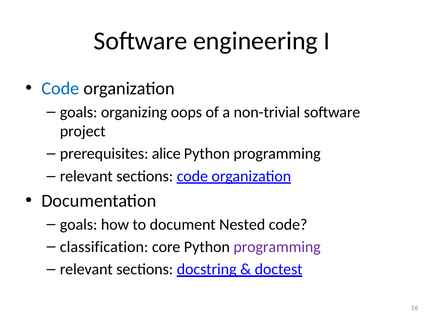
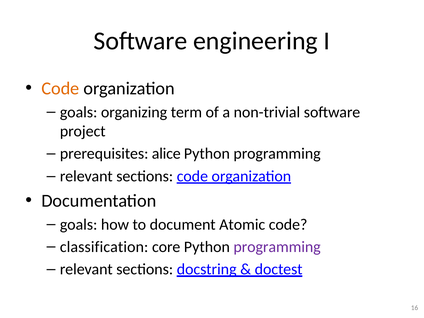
Code at (60, 89) colour: blue -> orange
oops: oops -> term
Nested: Nested -> Atomic
